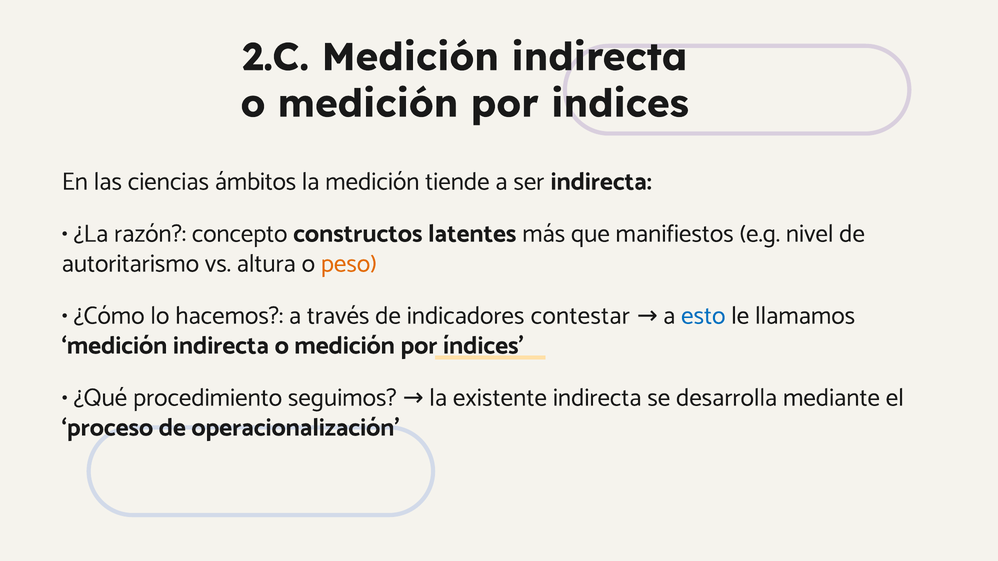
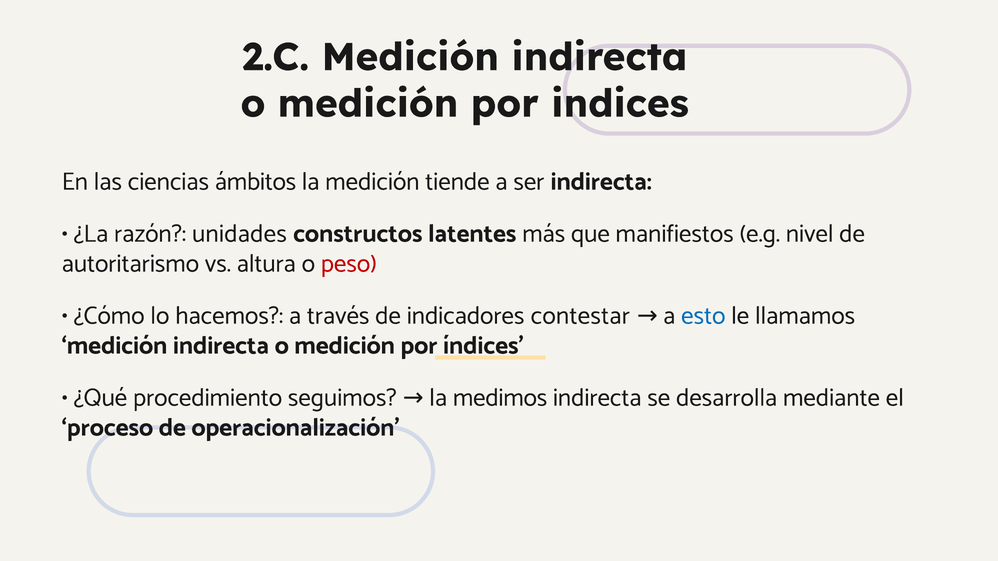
concepto: concepto -> unidades
peso colour: orange -> red
existente: existente -> medimos
